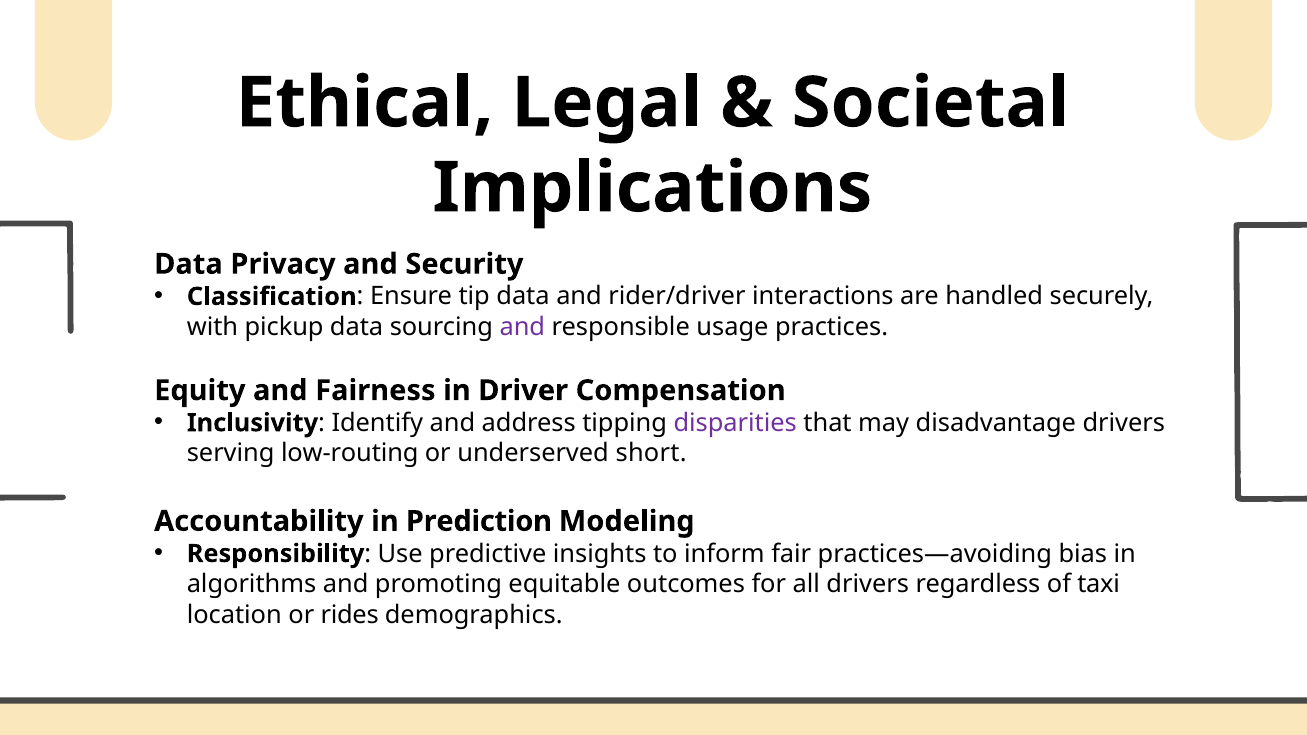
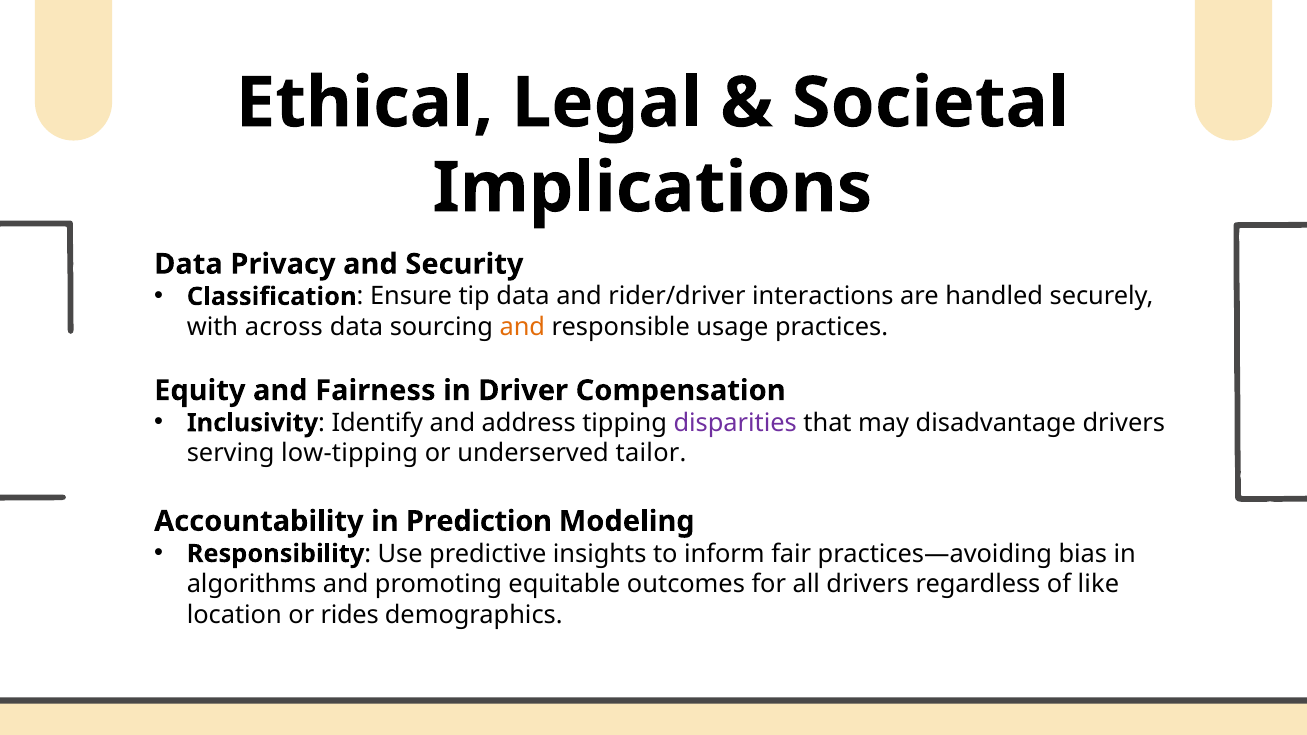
pickup: pickup -> across
and at (522, 327) colour: purple -> orange
low-routing: low-routing -> low-tipping
short: short -> tailor
taxi: taxi -> like
